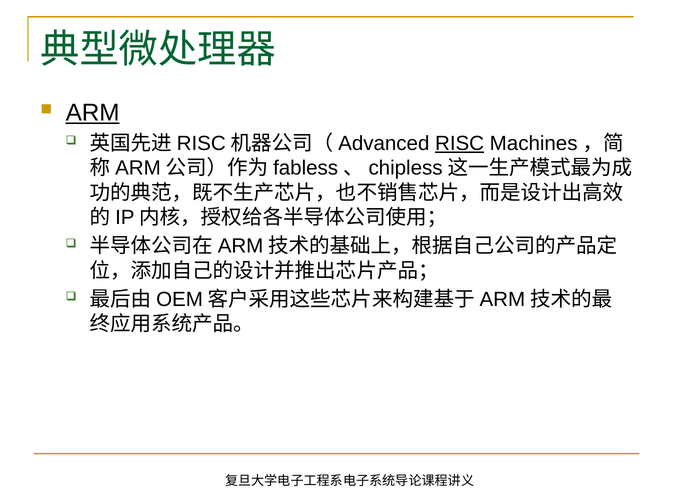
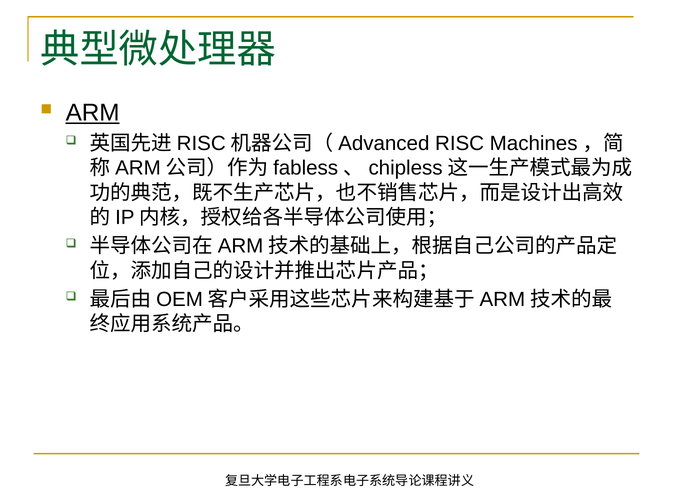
RISC underline: present -> none
